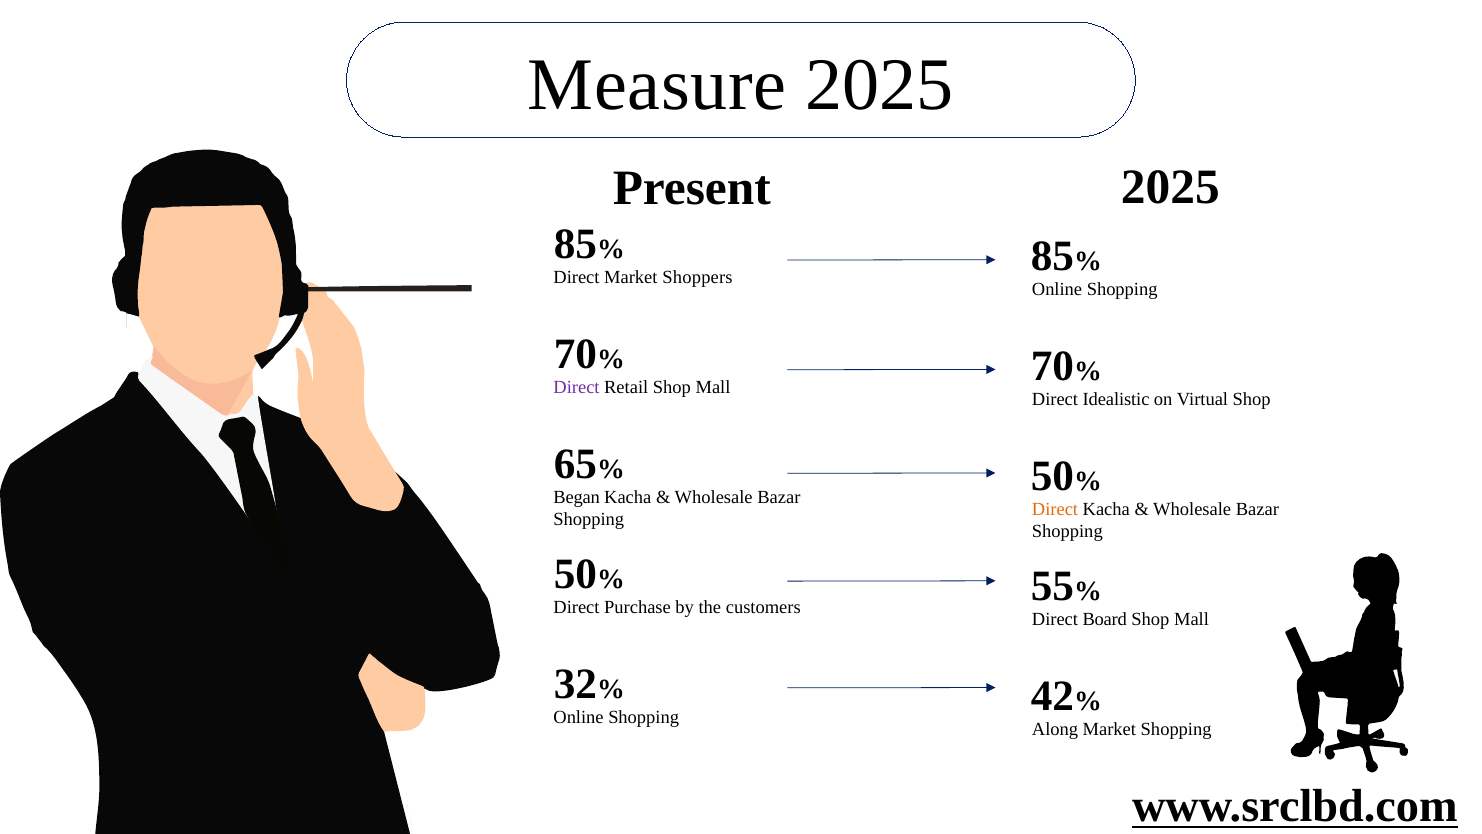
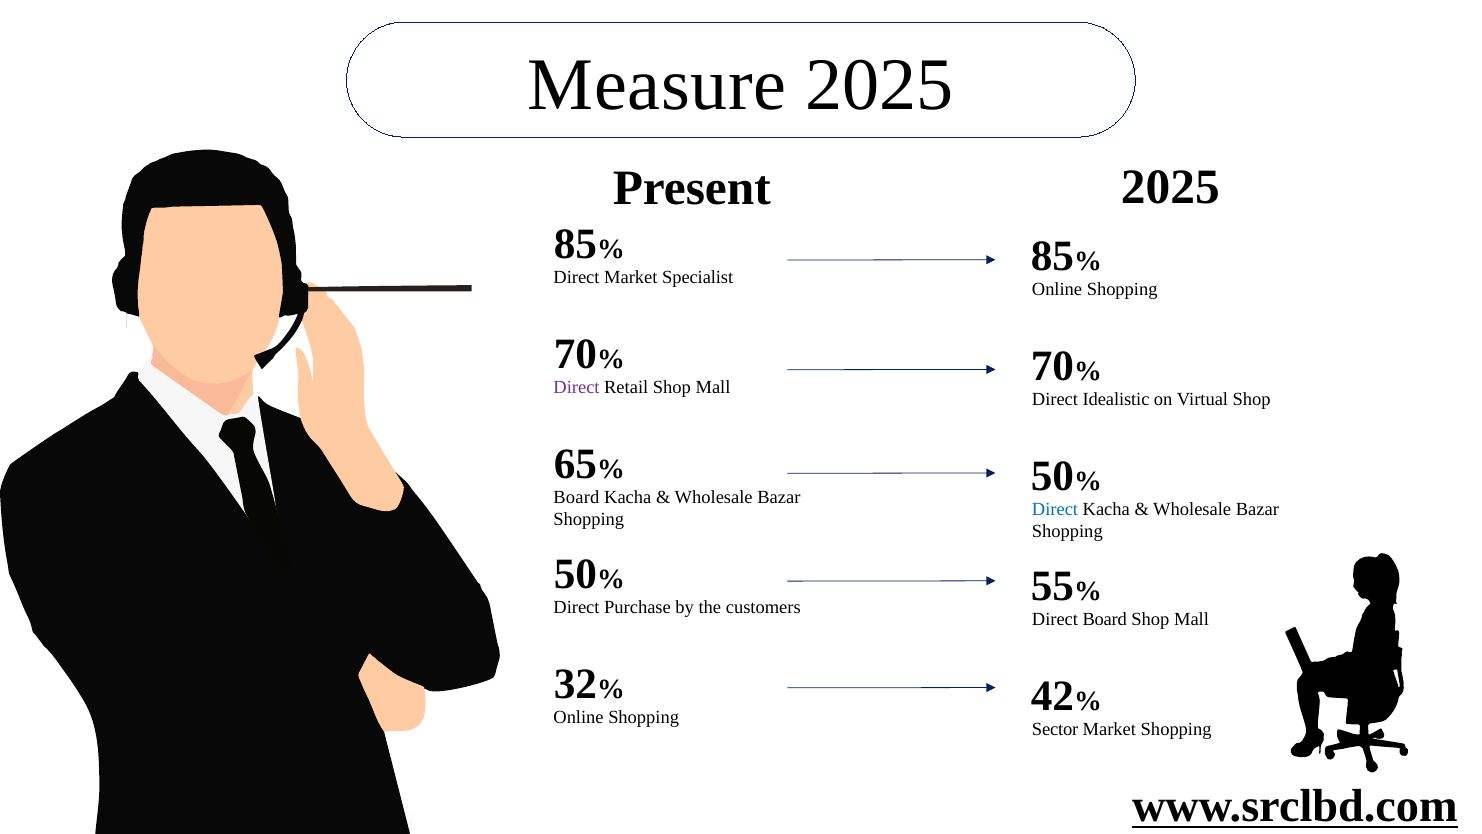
Shoppers: Shoppers -> Specialist
Began at (577, 497): Began -> Board
Direct at (1055, 509) colour: orange -> blue
Along: Along -> Sector
